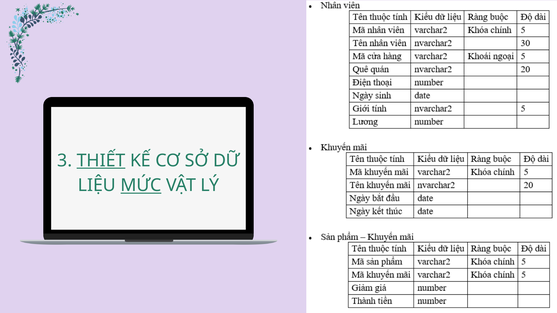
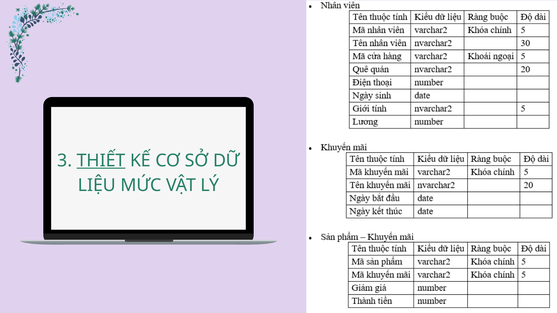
MỨC underline: present -> none
